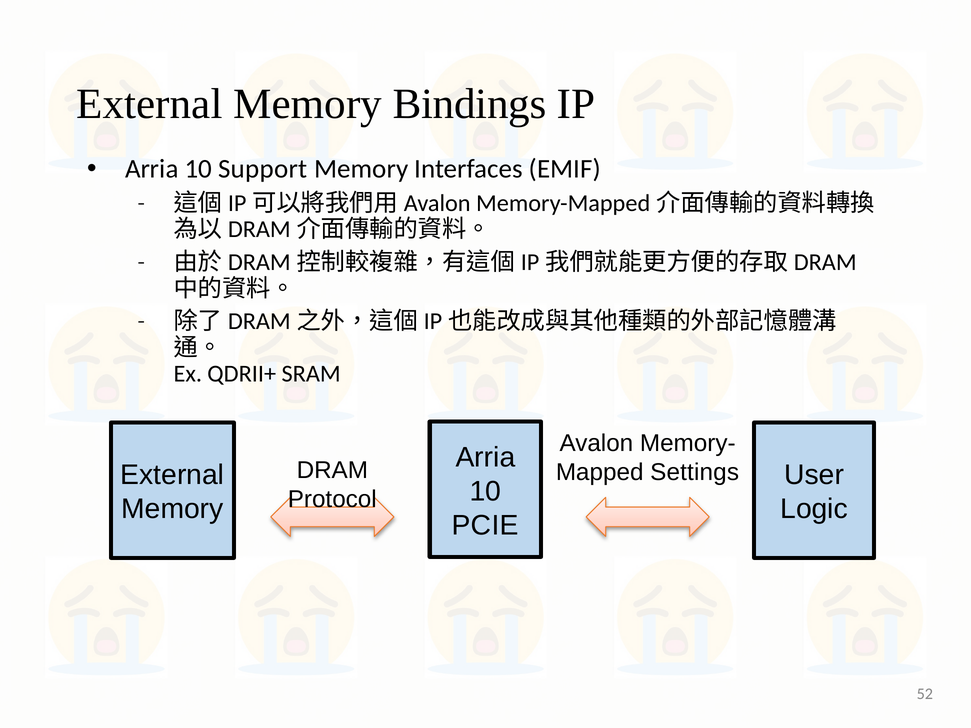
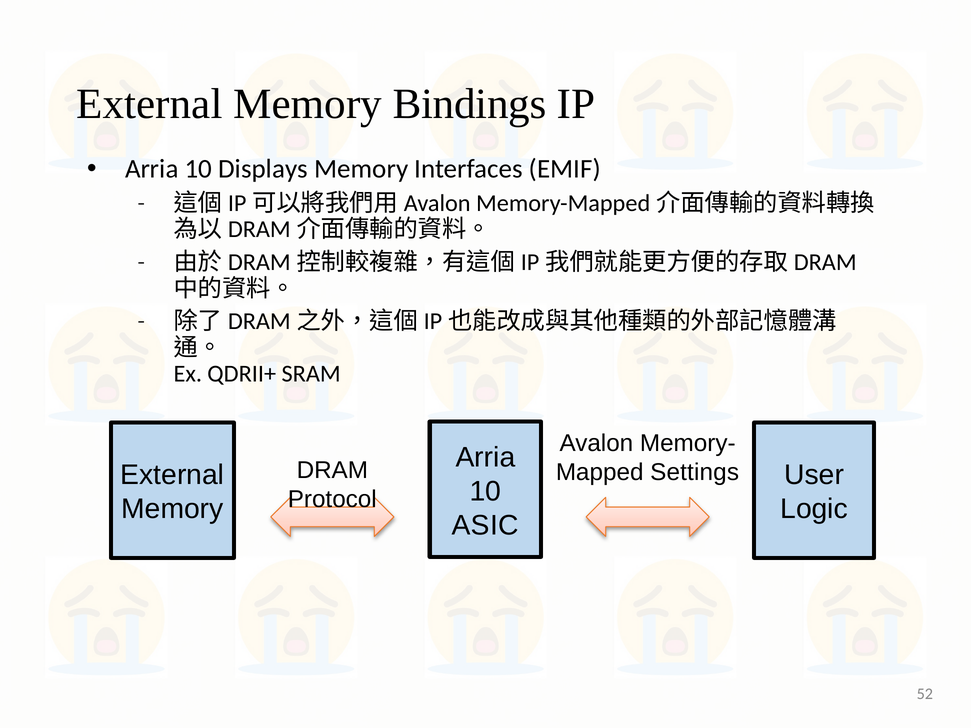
Support: Support -> Displays
PCIE: PCIE -> ASIC
